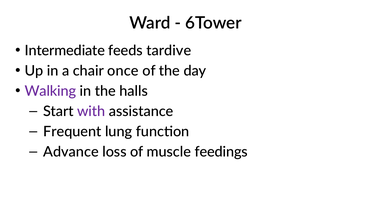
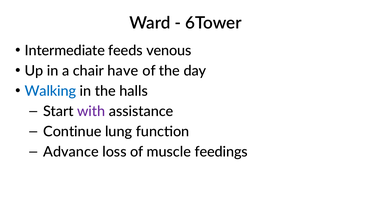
tardive: tardive -> venous
once: once -> have
Walking colour: purple -> blue
Frequent: Frequent -> Continue
